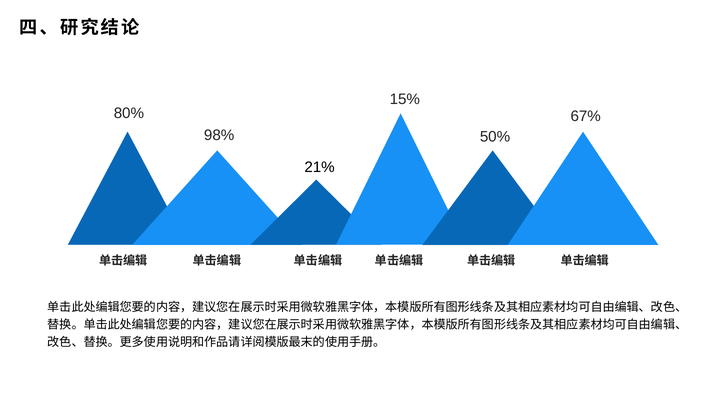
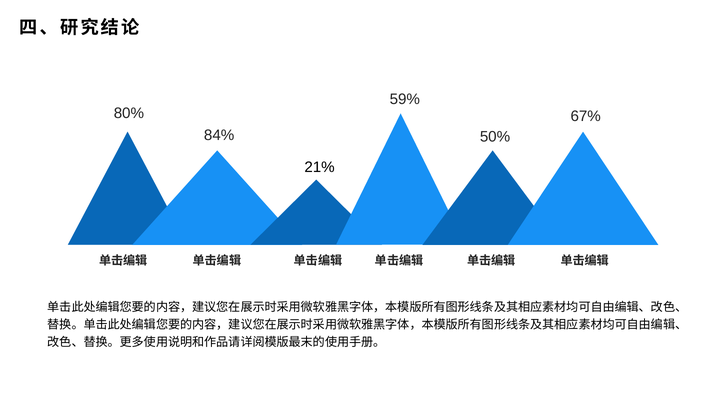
15%: 15% -> 59%
98%: 98% -> 84%
